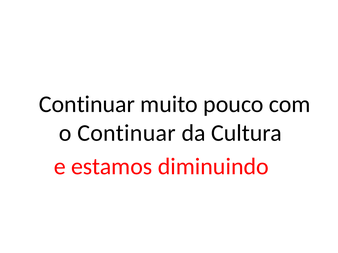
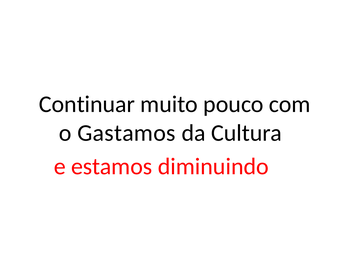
o Continuar: Continuar -> Gastamos
